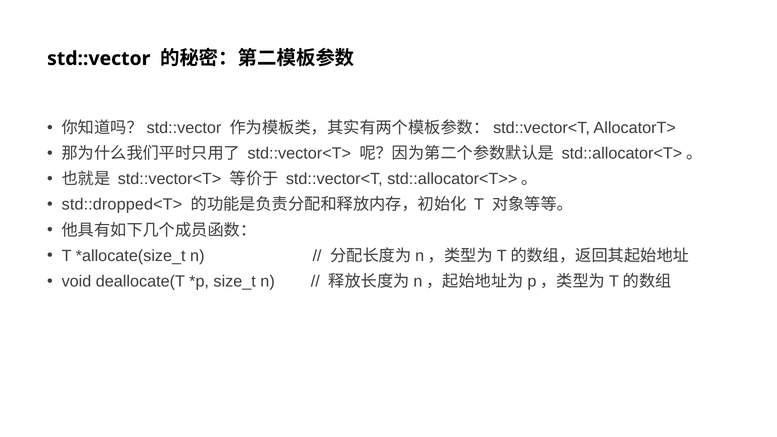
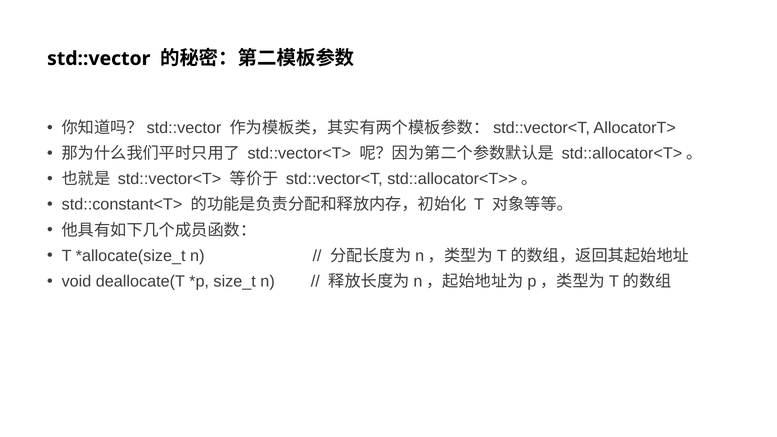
std::dropped<T>: std::dropped<T> -> std::constant<T>
